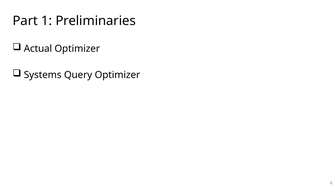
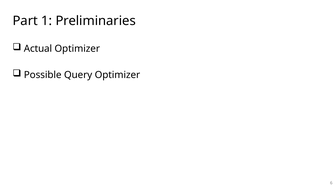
Systems: Systems -> Possible
